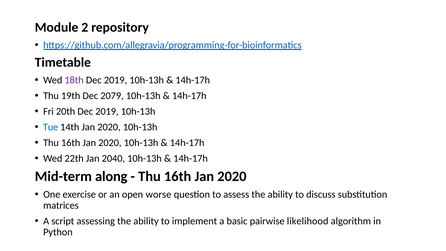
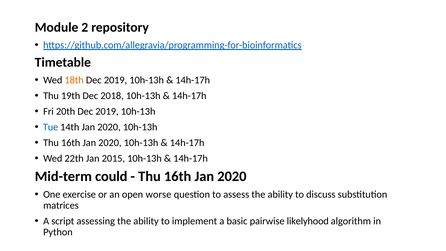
18th colour: purple -> orange
2079: 2079 -> 2018
2040: 2040 -> 2015
along: along -> could
likelihood: likelihood -> likelyhood
